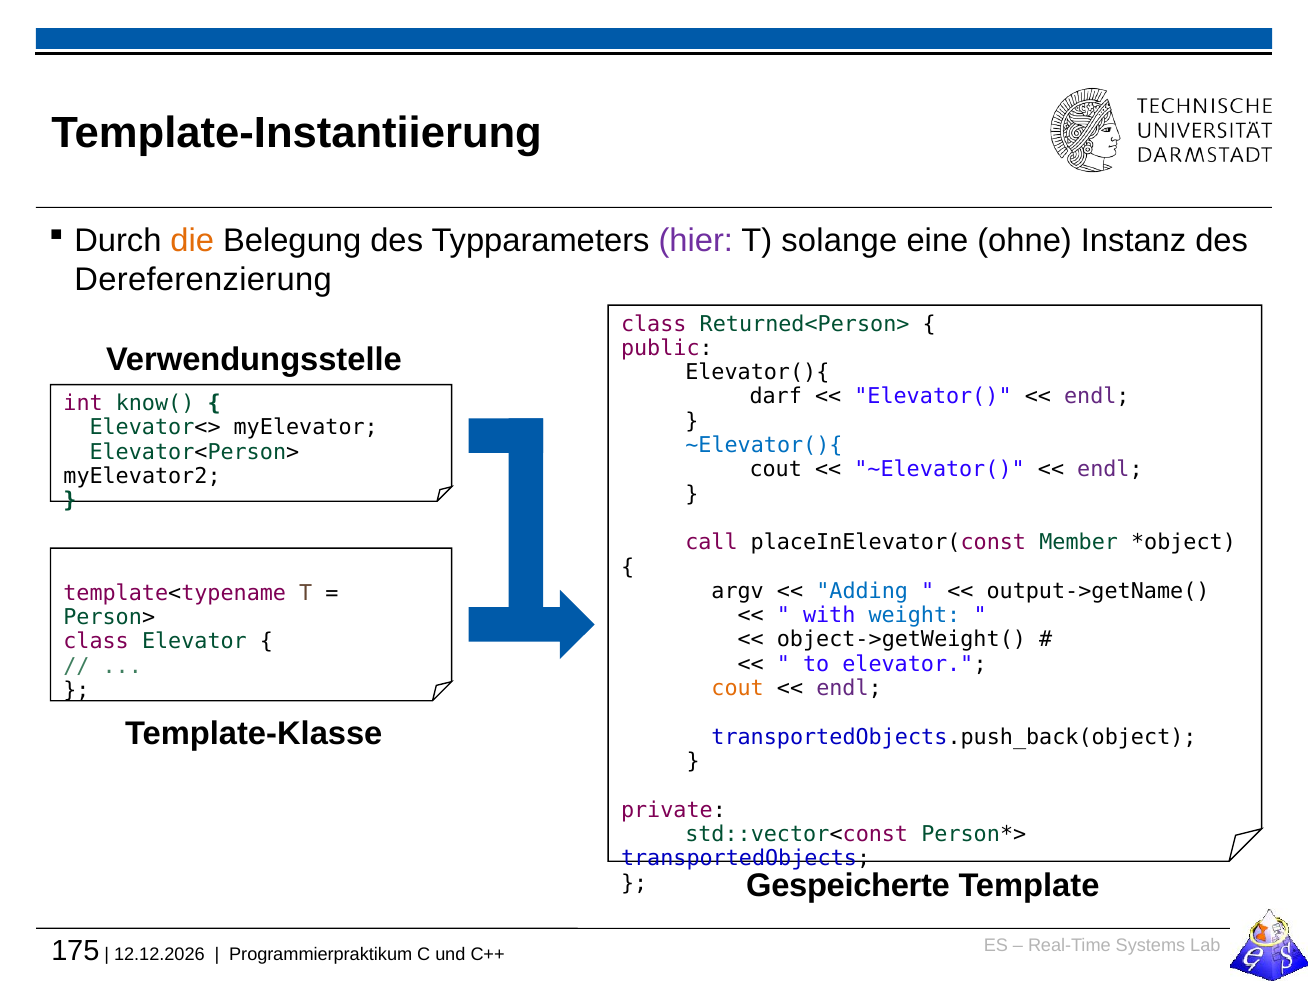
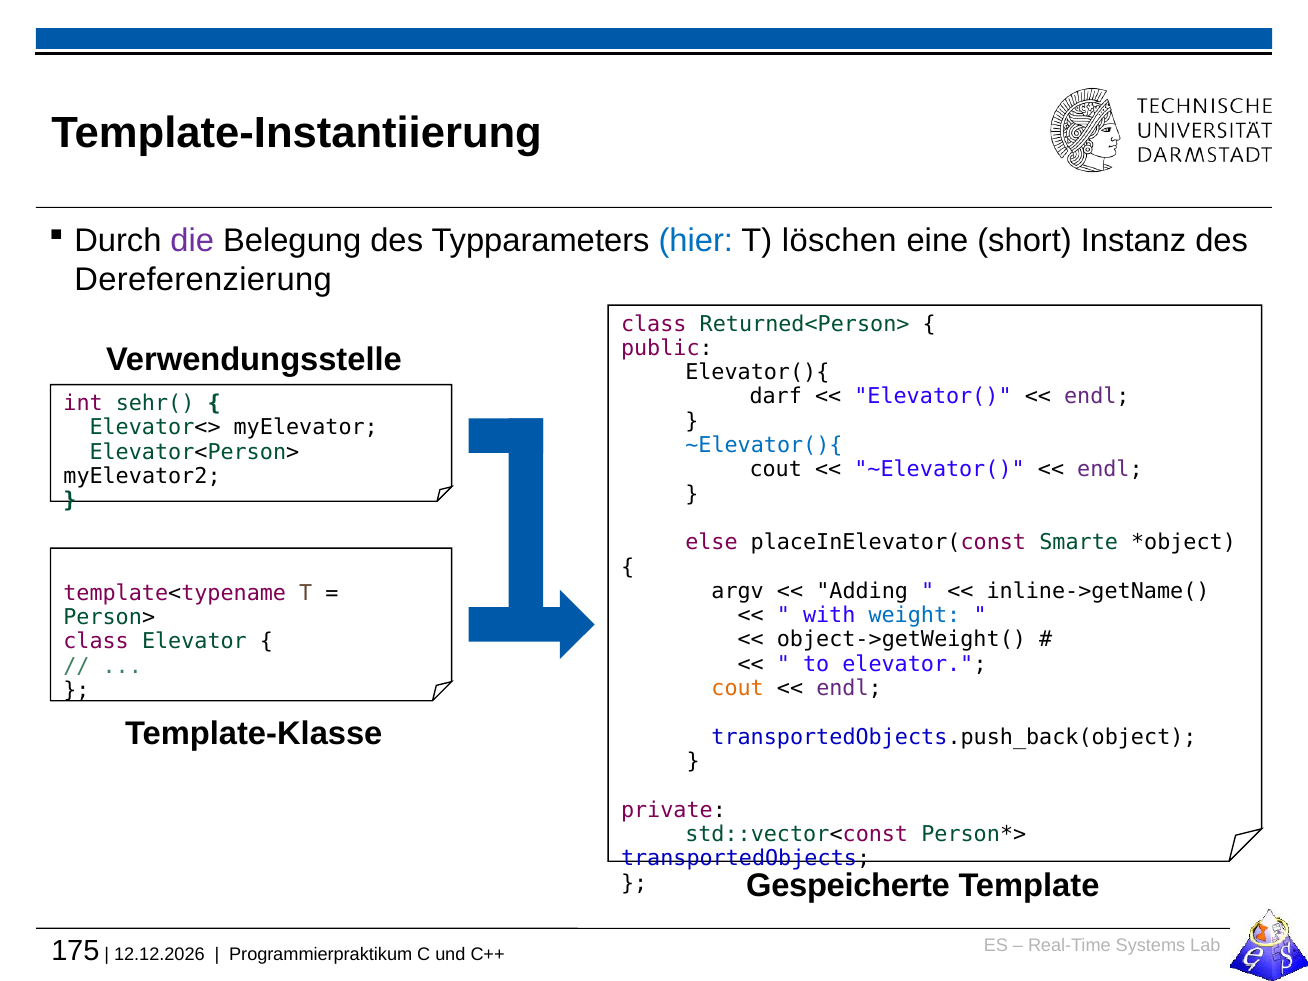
die colour: orange -> purple
hier colour: purple -> blue
solange: solange -> löschen
ohne: ohne -> short
know(: know( -> sehr(
call: call -> else
Member: Member -> Smarte
Adding colour: blue -> black
output->getName(: output->getName( -> inline->getName(
